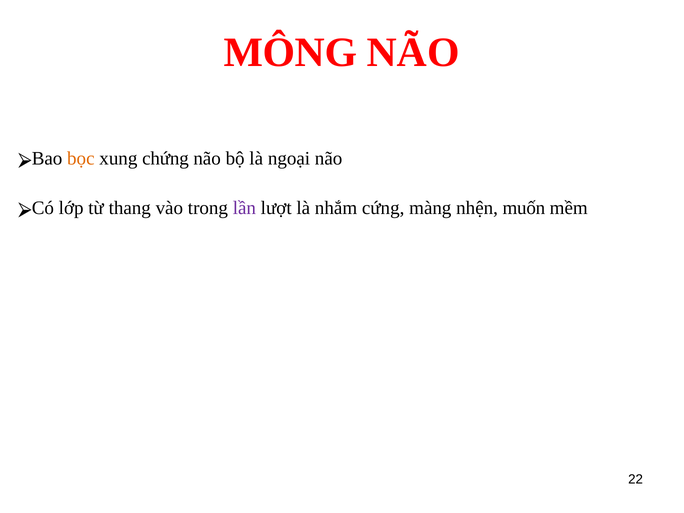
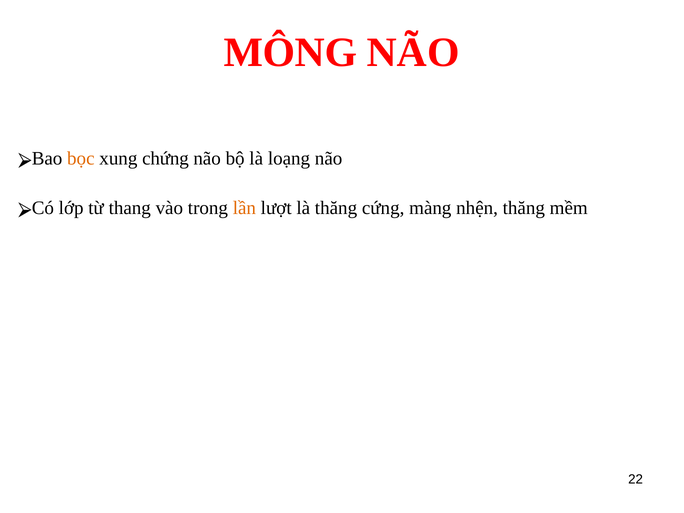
ngoại: ngoại -> loạng
lần colour: purple -> orange
là nhắm: nhắm -> thăng
nhện muốn: muốn -> thăng
